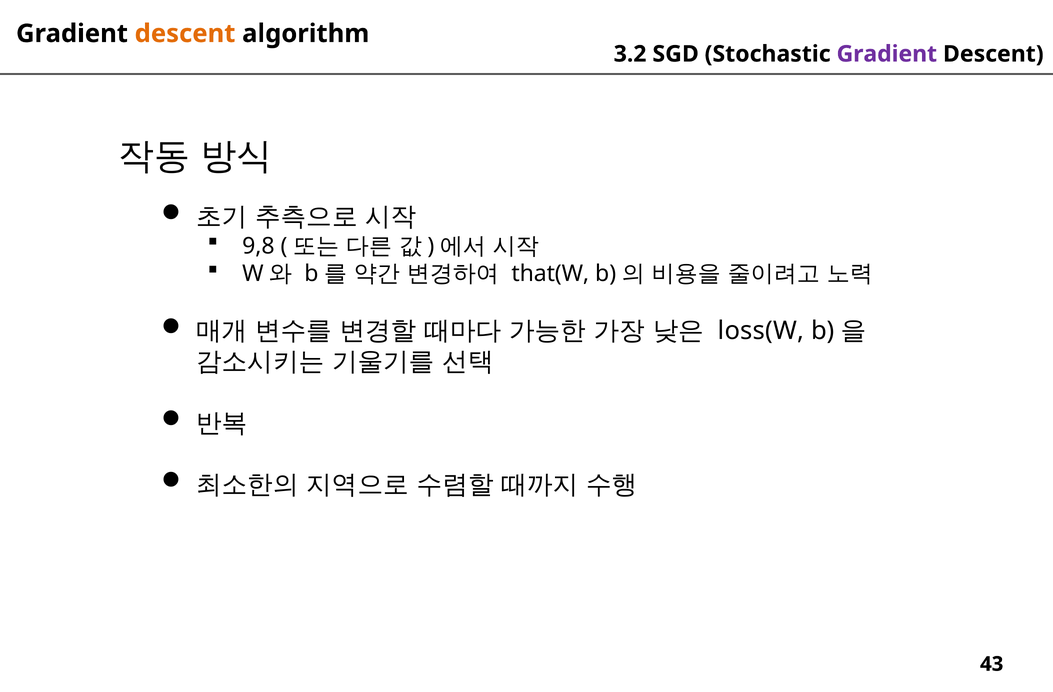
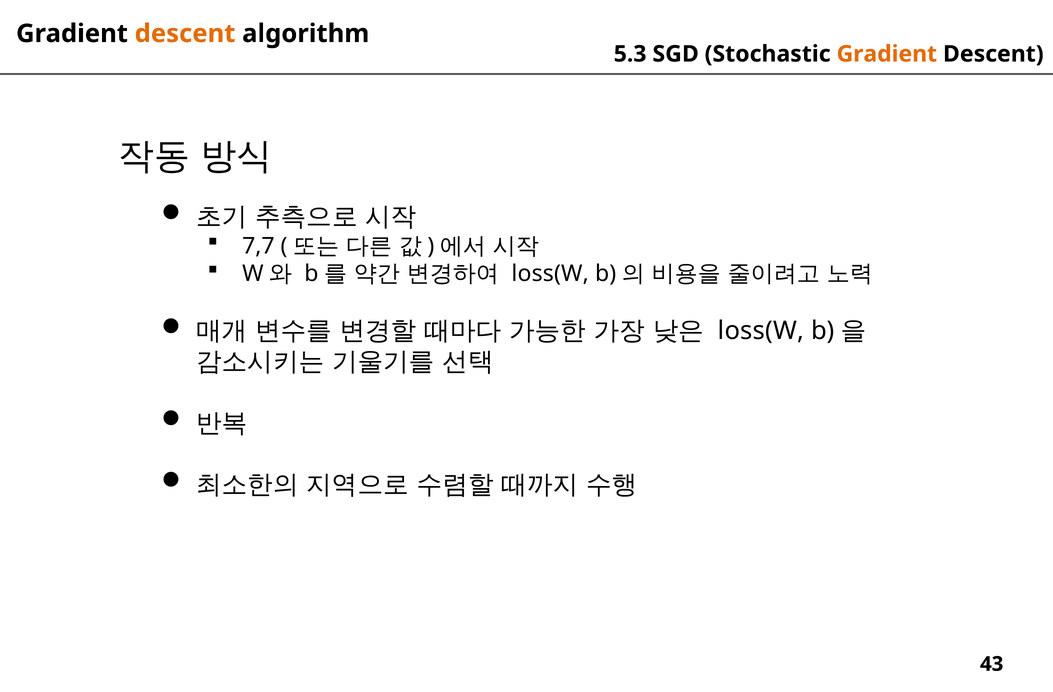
3.2: 3.2 -> 5.3
Gradient at (887, 54) colour: purple -> orange
9,8: 9,8 -> 7,7
that(W at (550, 274): that(W -> loss(W
